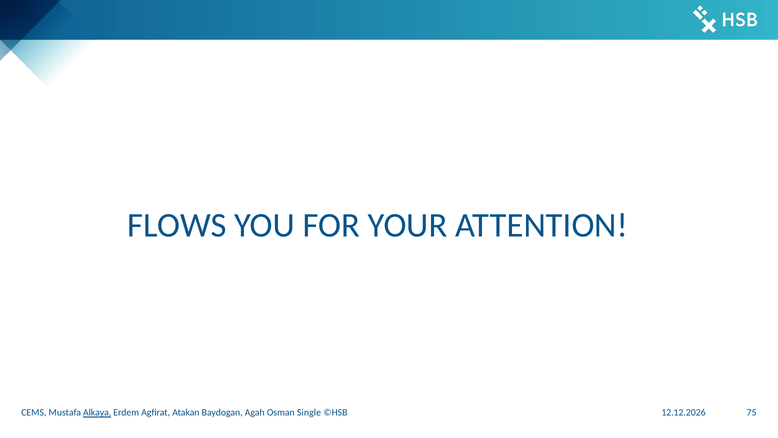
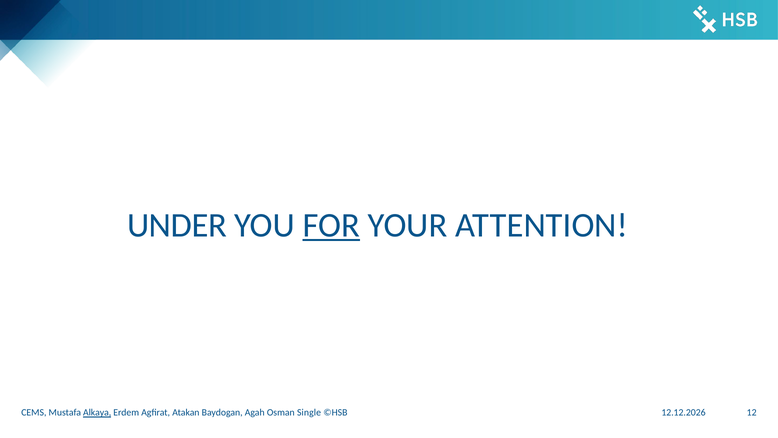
FLOWS: FLOWS -> UNDER
FOR underline: none -> present
75: 75 -> 12
